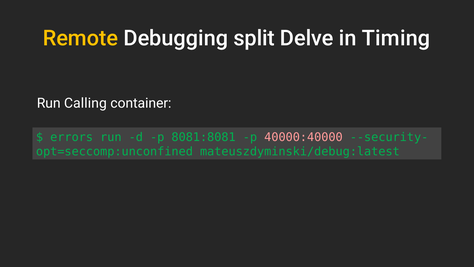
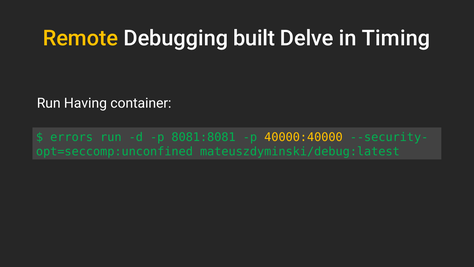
split: split -> built
Calling: Calling -> Having
40000:40000 colour: pink -> yellow
